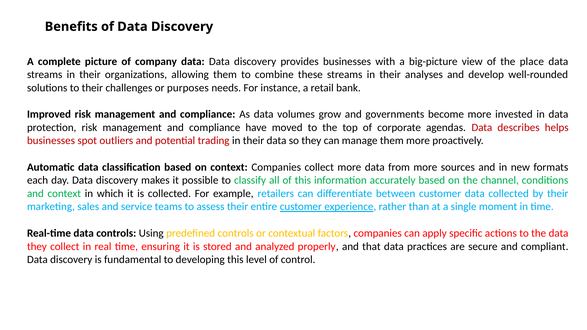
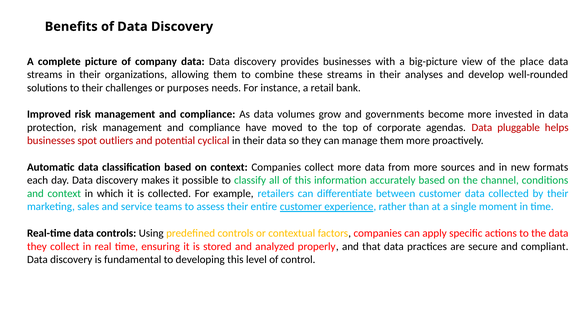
describes: describes -> pluggable
trading: trading -> cyclical
